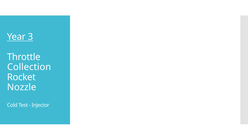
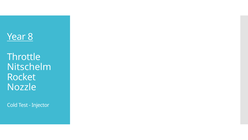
3: 3 -> 8
Collection: Collection -> Nitschelm
